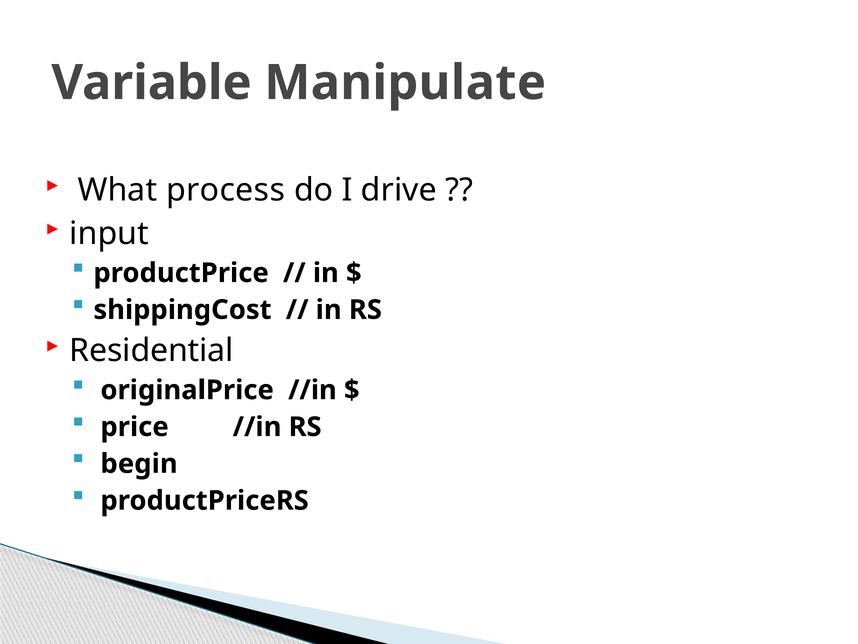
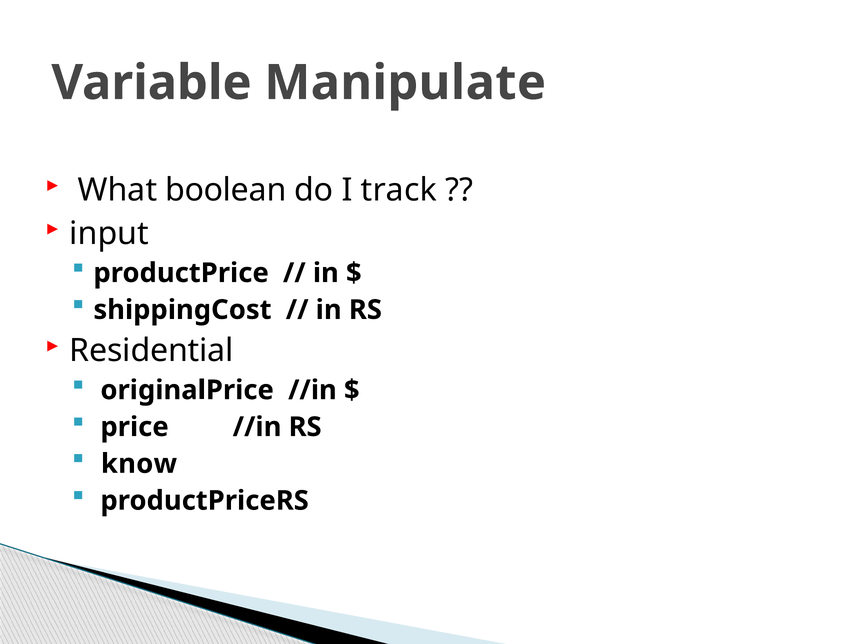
process: process -> boolean
drive: drive -> track
begin: begin -> know
